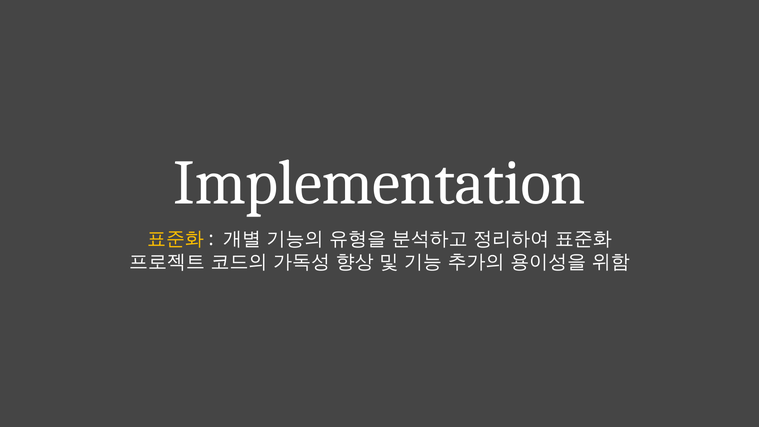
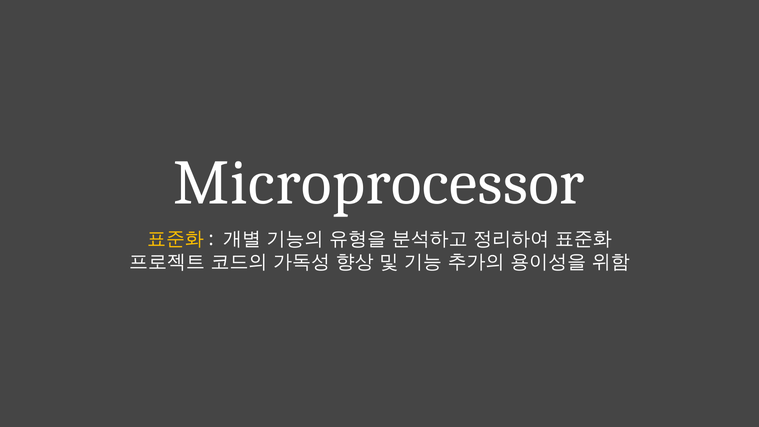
Implementation: Implementation -> Microprocessor
